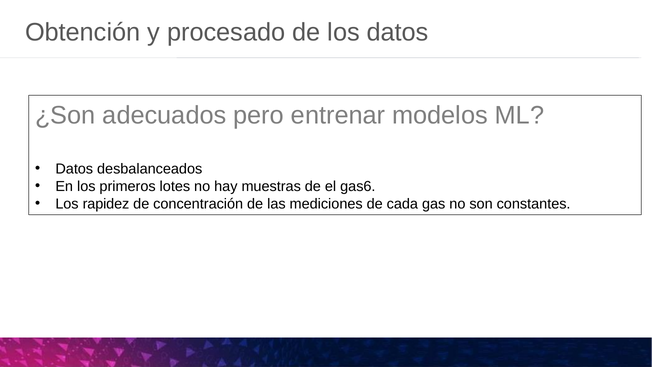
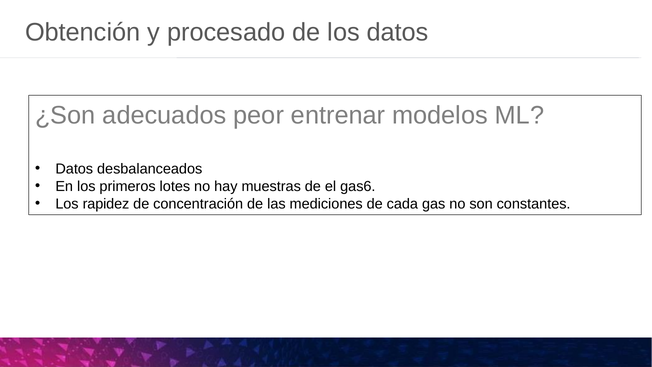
pero: pero -> peor
